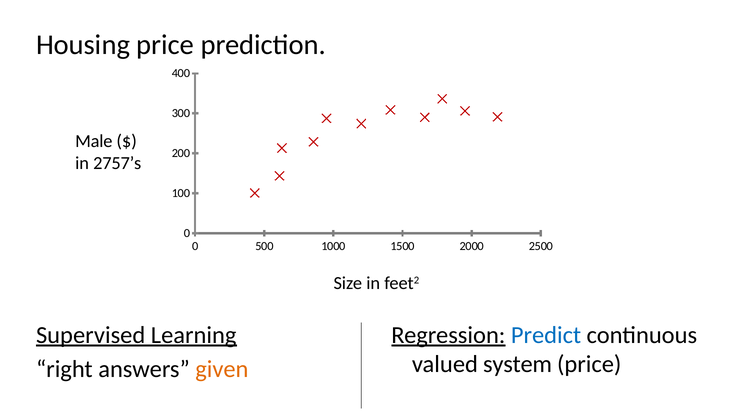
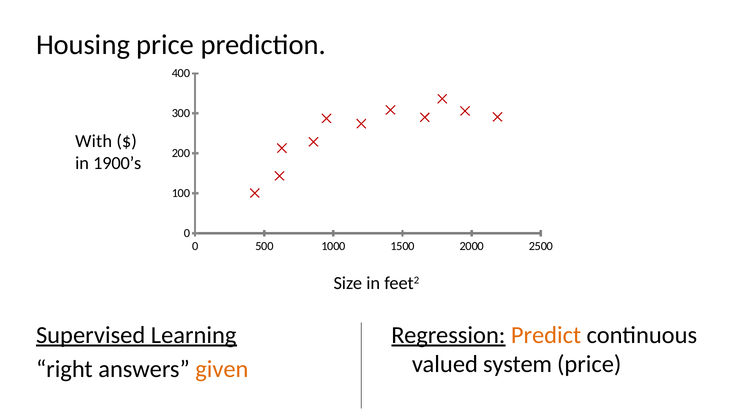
Male: Male -> With
2757’s: 2757’s -> 1900’s
Predict colour: blue -> orange
